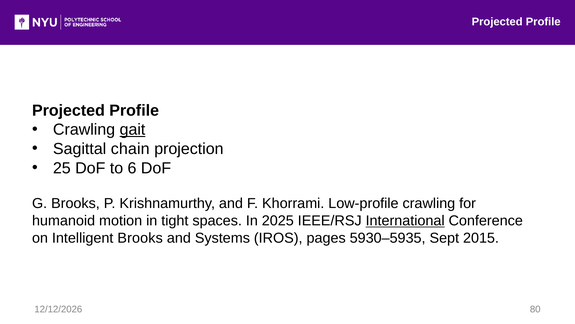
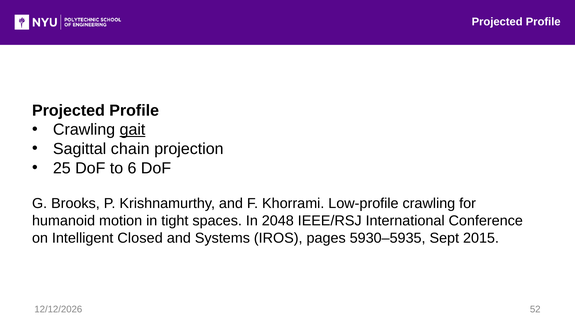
2025: 2025 -> 2048
International underline: present -> none
Intelligent Brooks: Brooks -> Closed
80: 80 -> 52
